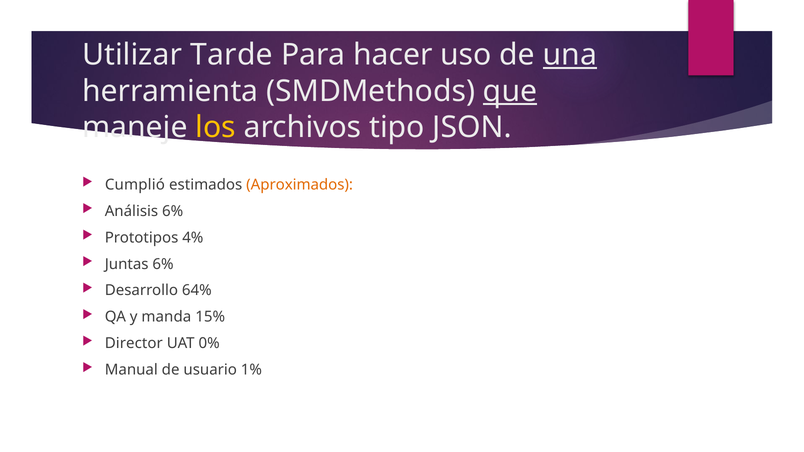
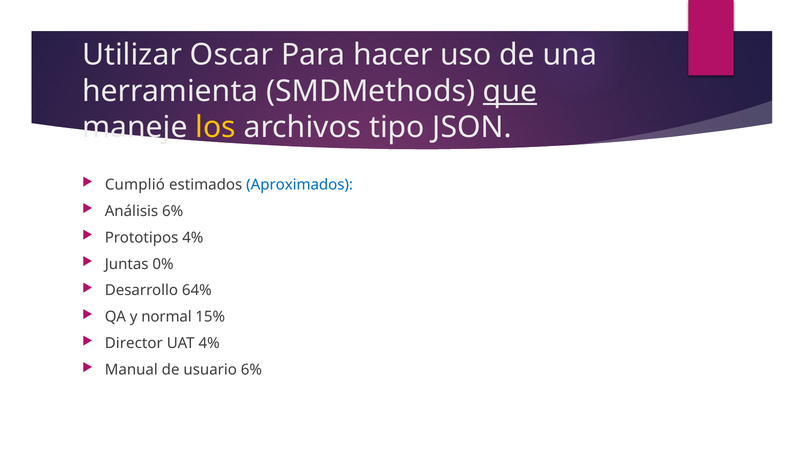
Tarde: Tarde -> Oscar
una underline: present -> none
Aproximados colour: orange -> blue
Juntas 6%: 6% -> 0%
manda: manda -> normal
UAT 0%: 0% -> 4%
usuario 1%: 1% -> 6%
